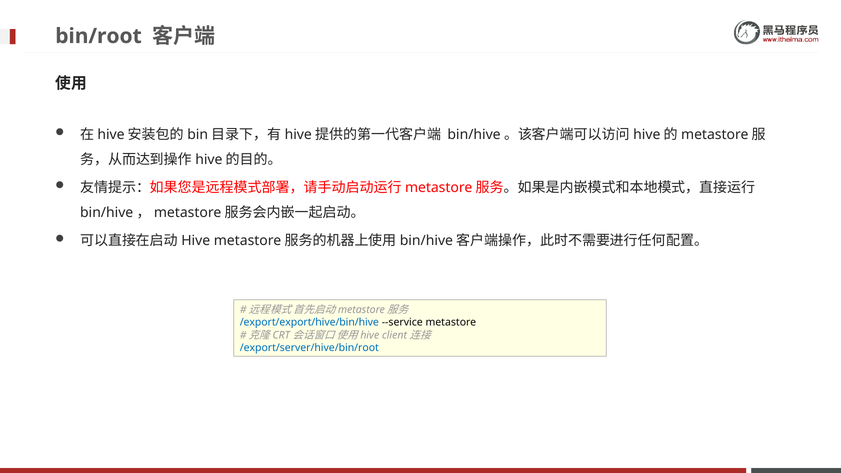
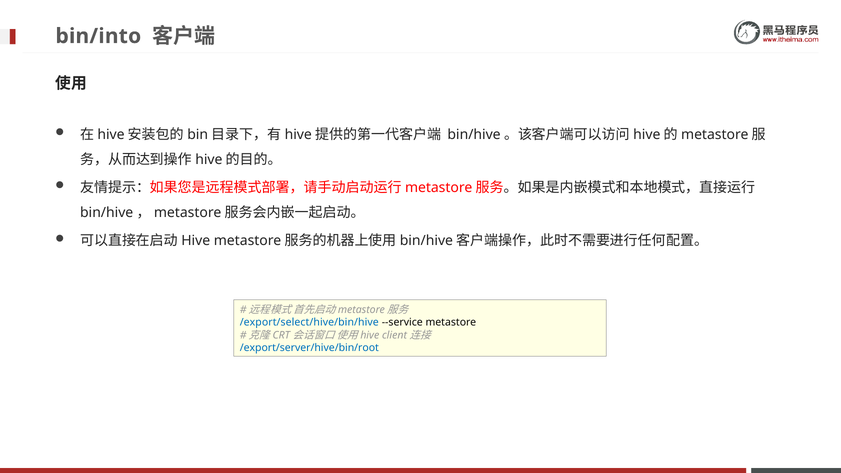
bin/root: bin/root -> bin/into
/export/export/hive/bin/hive: /export/export/hive/bin/hive -> /export/select/hive/bin/hive
